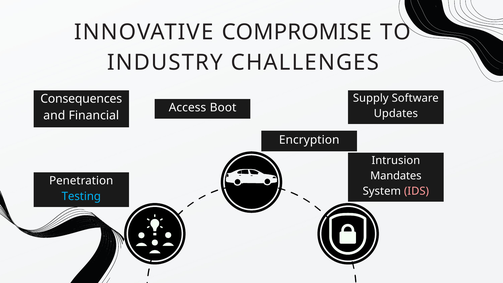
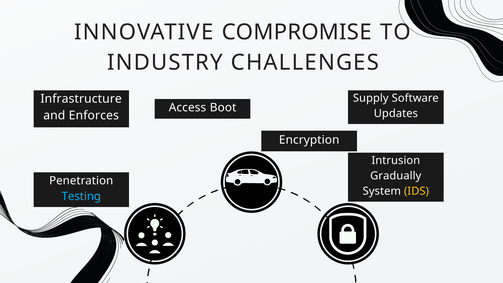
Consequences: Consequences -> Infrastructure
Financial: Financial -> Enforces
Mandates: Mandates -> Gradually
IDS colour: pink -> yellow
